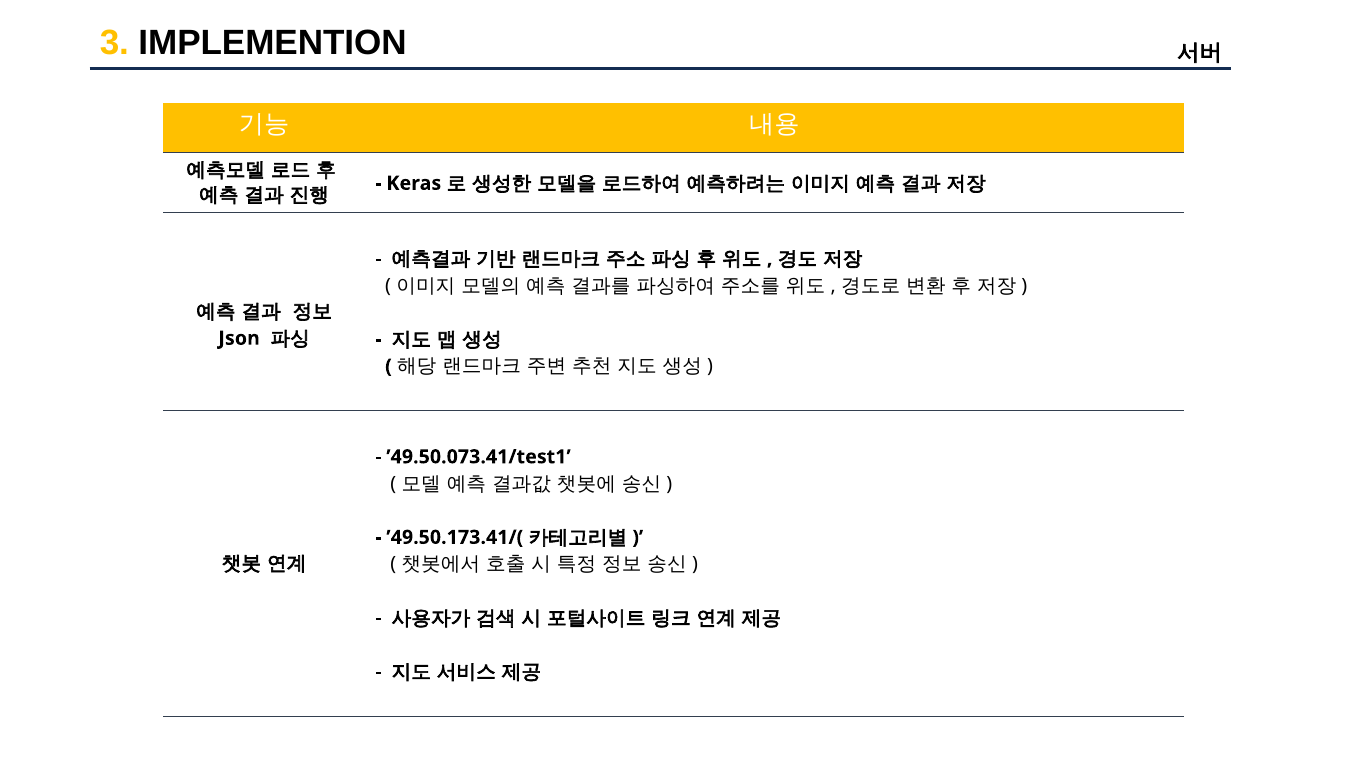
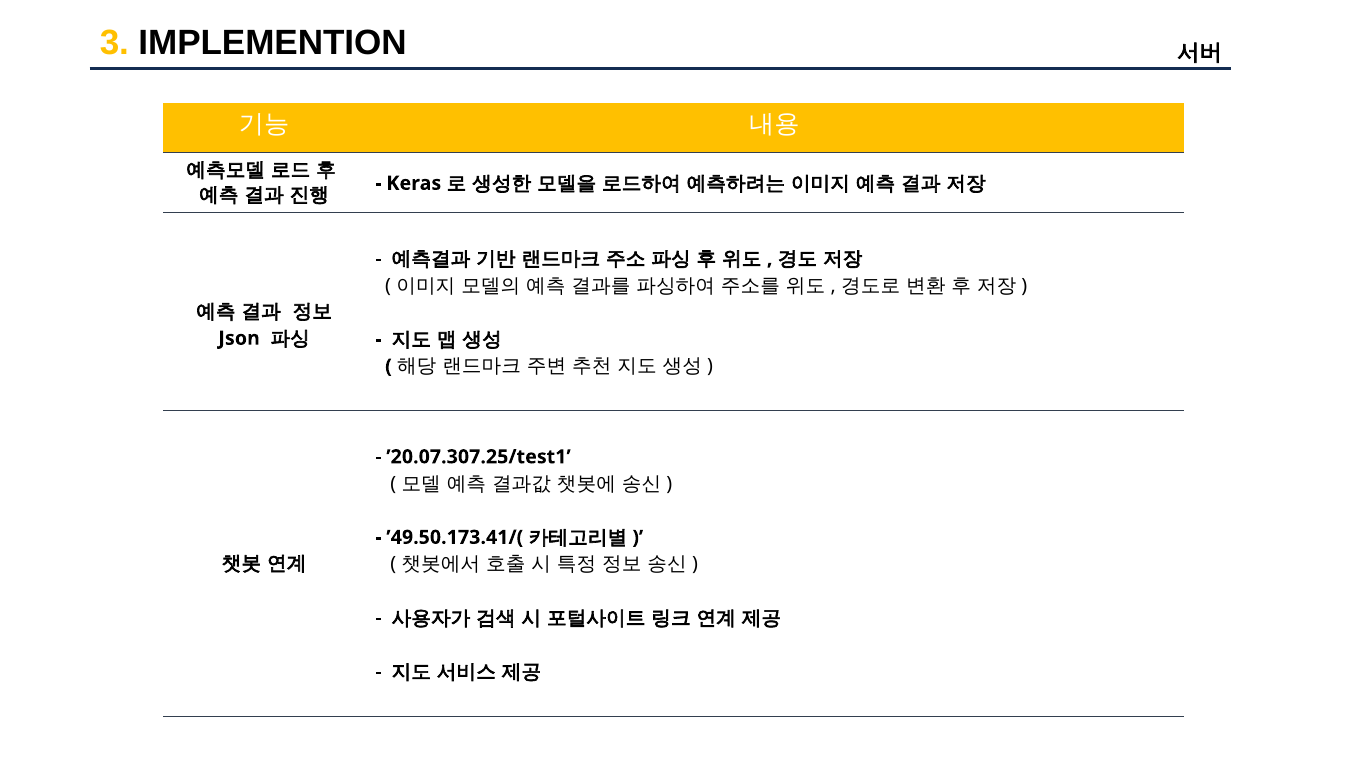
’49.50.073.41/test1: ’49.50.073.41/test1 -> ’20.07.307.25/test1
